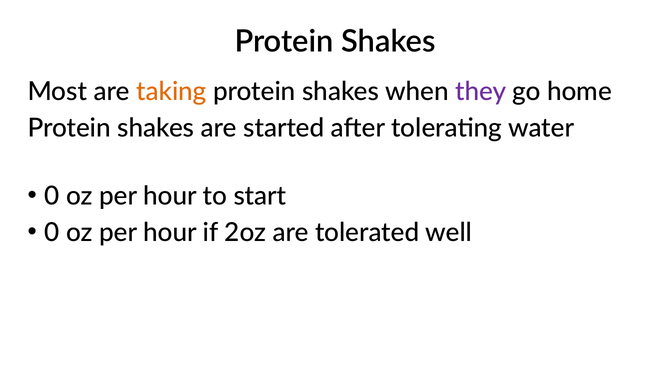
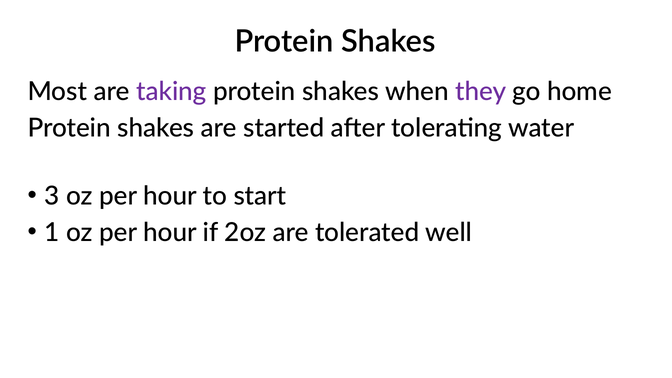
taking colour: orange -> purple
0 at (52, 196): 0 -> 3
0 at (52, 233): 0 -> 1
